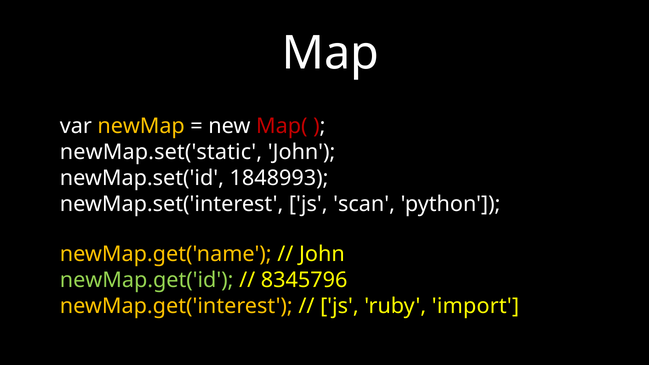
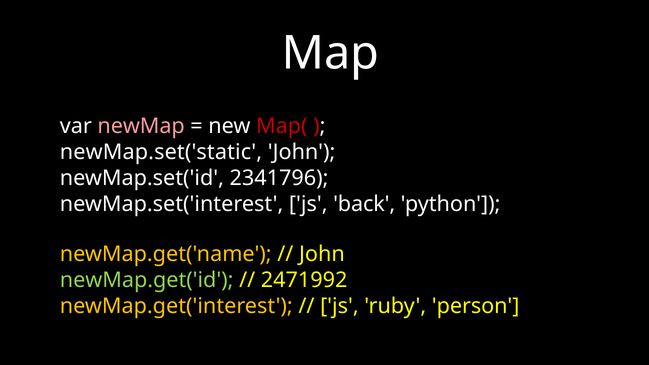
newMap colour: yellow -> pink
1848993: 1848993 -> 2341796
scan: scan -> back
8345796: 8345796 -> 2471992
import: import -> person
